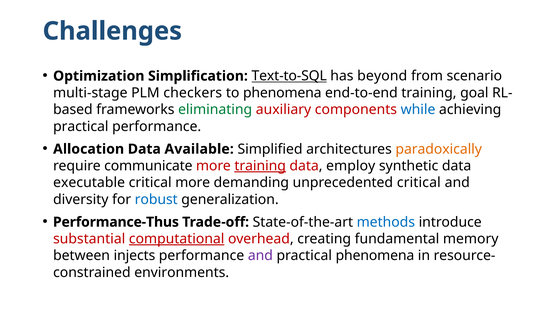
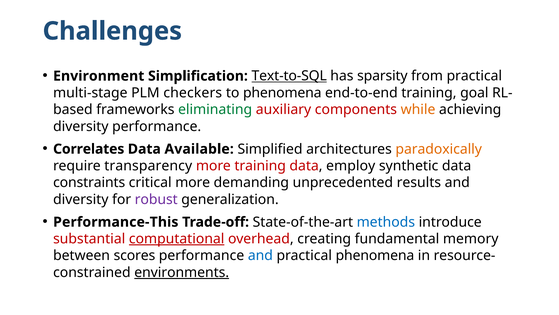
Optimization: Optimization -> Environment
beyond: beyond -> sparsity
from scenario: scenario -> practical
while colour: blue -> orange
practical at (81, 126): practical -> diversity
Allocation: Allocation -> Correlates
communicate: communicate -> transparency
training at (260, 166) underline: present -> none
executable: executable -> constraints
unprecedented critical: critical -> results
robust colour: blue -> purple
Performance-Thus: Performance-Thus -> Performance-This
injects: injects -> scores
and at (260, 255) colour: purple -> blue
environments underline: none -> present
